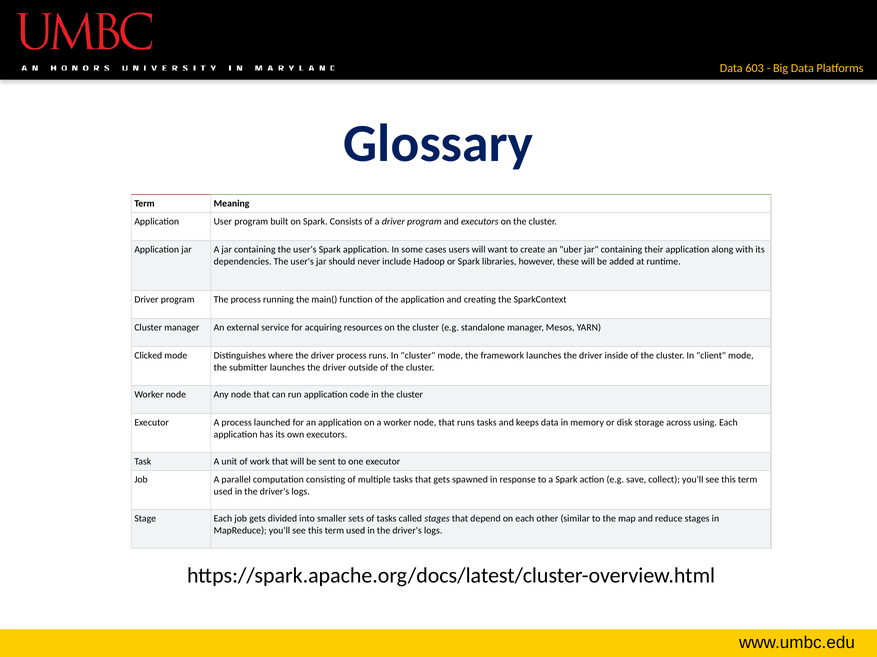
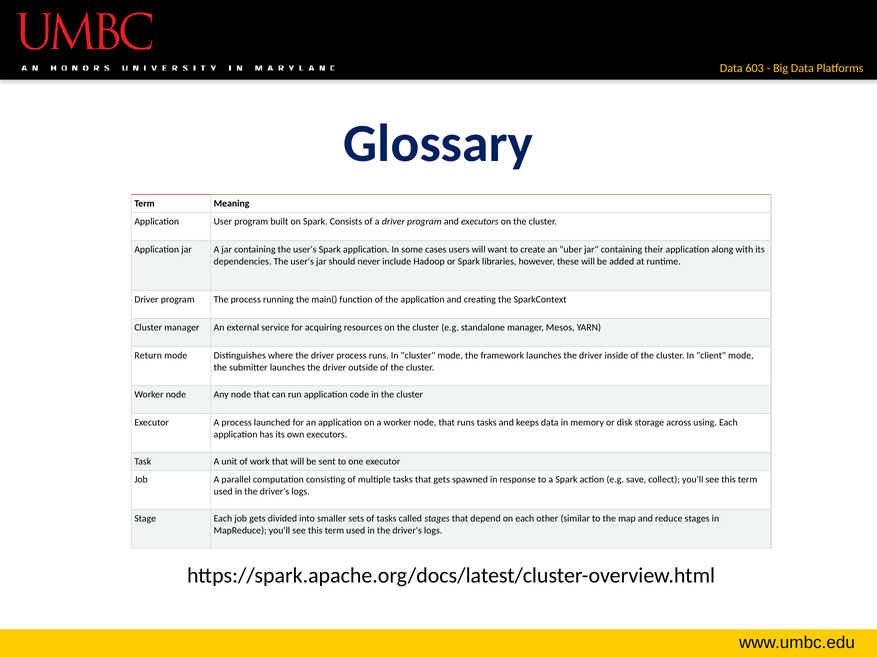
Clicked: Clicked -> Return
